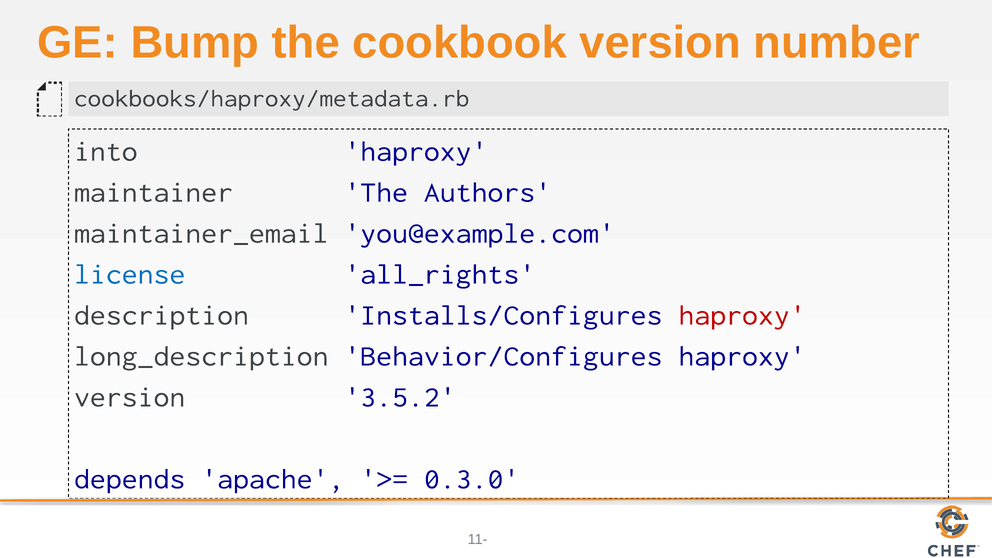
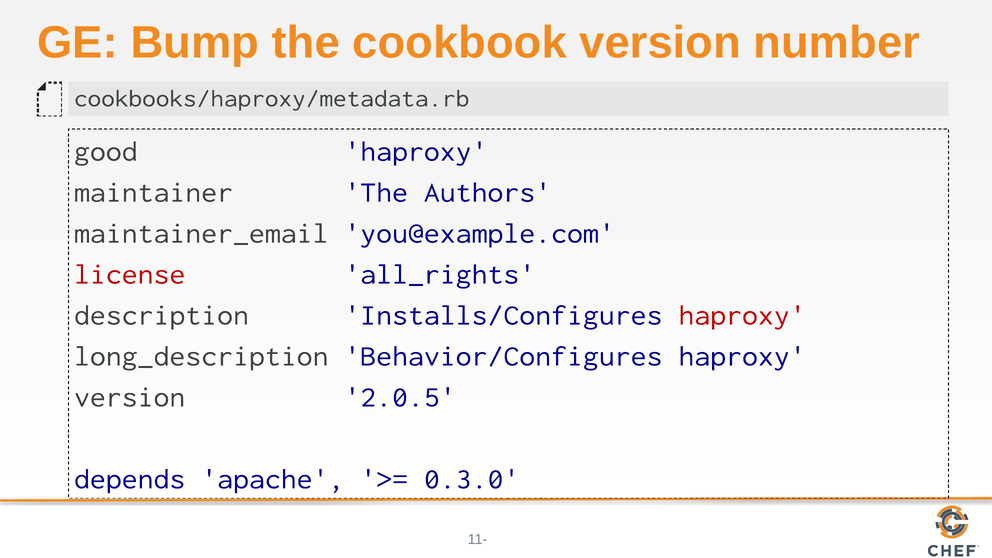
into: into -> good
license colour: blue -> red
3.5.2: 3.5.2 -> 2.0.5
